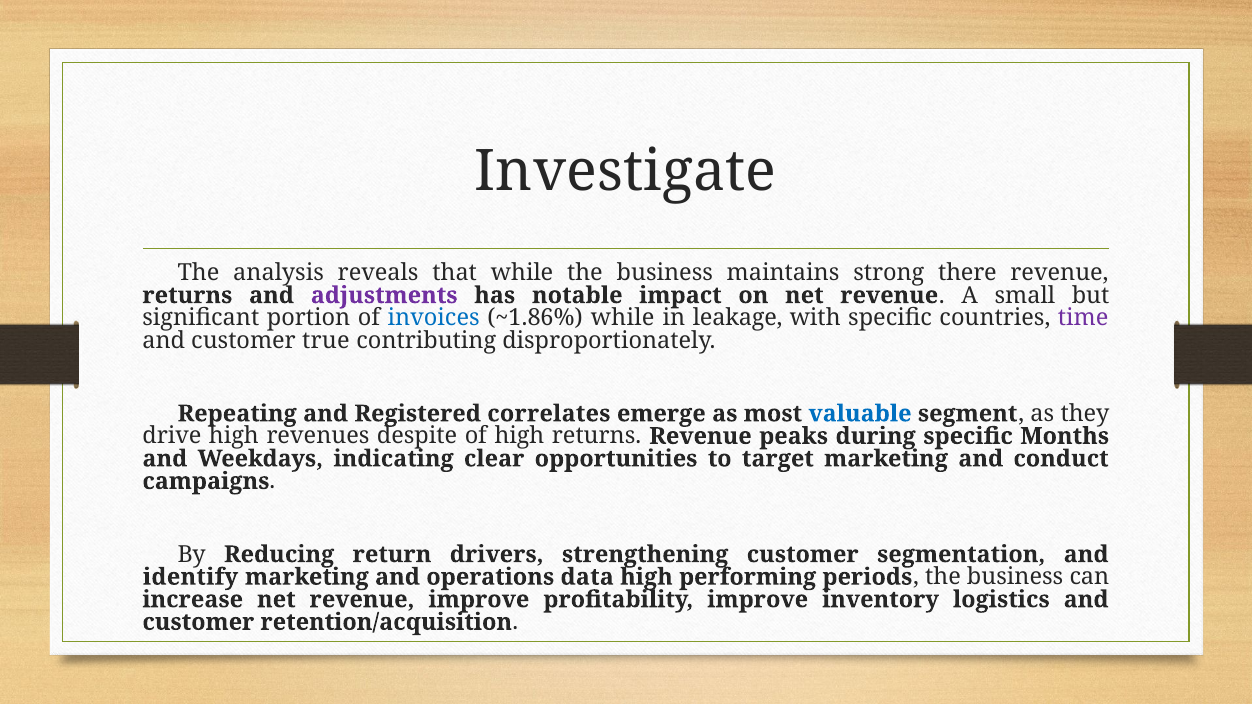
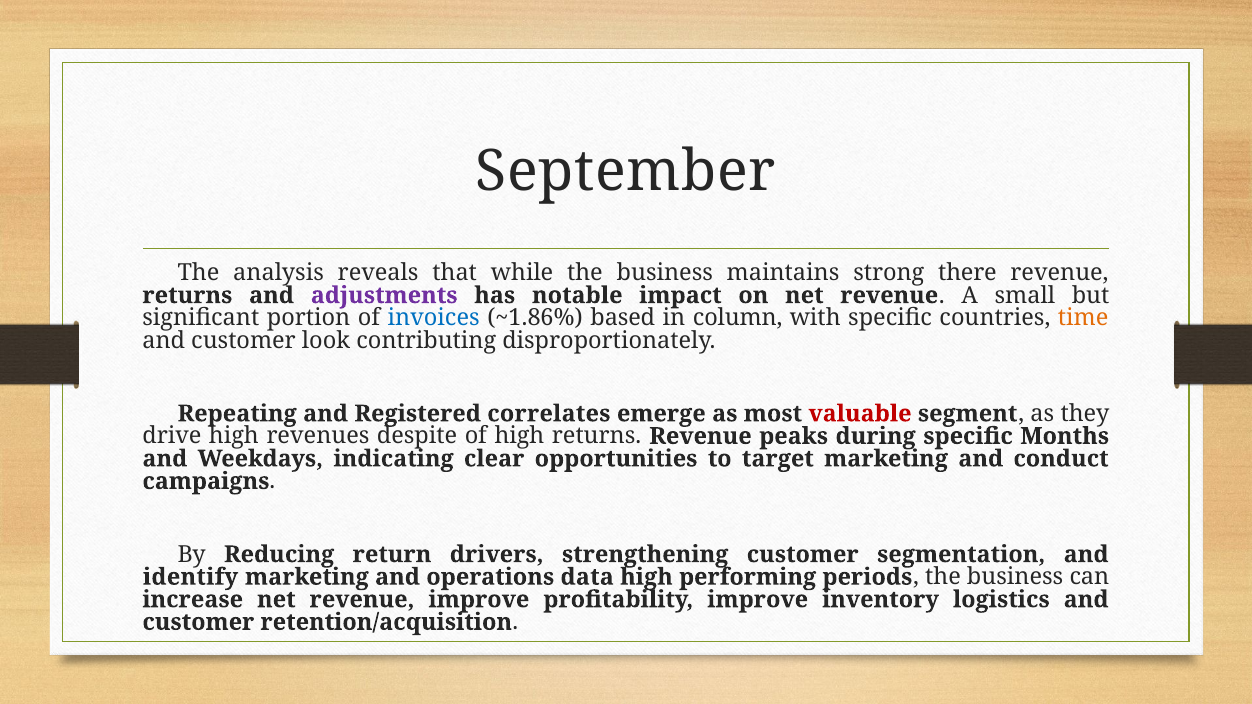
Investigate: Investigate -> September
~1.86% while: while -> based
leakage: leakage -> column
time colour: purple -> orange
true: true -> look
valuable colour: blue -> red
